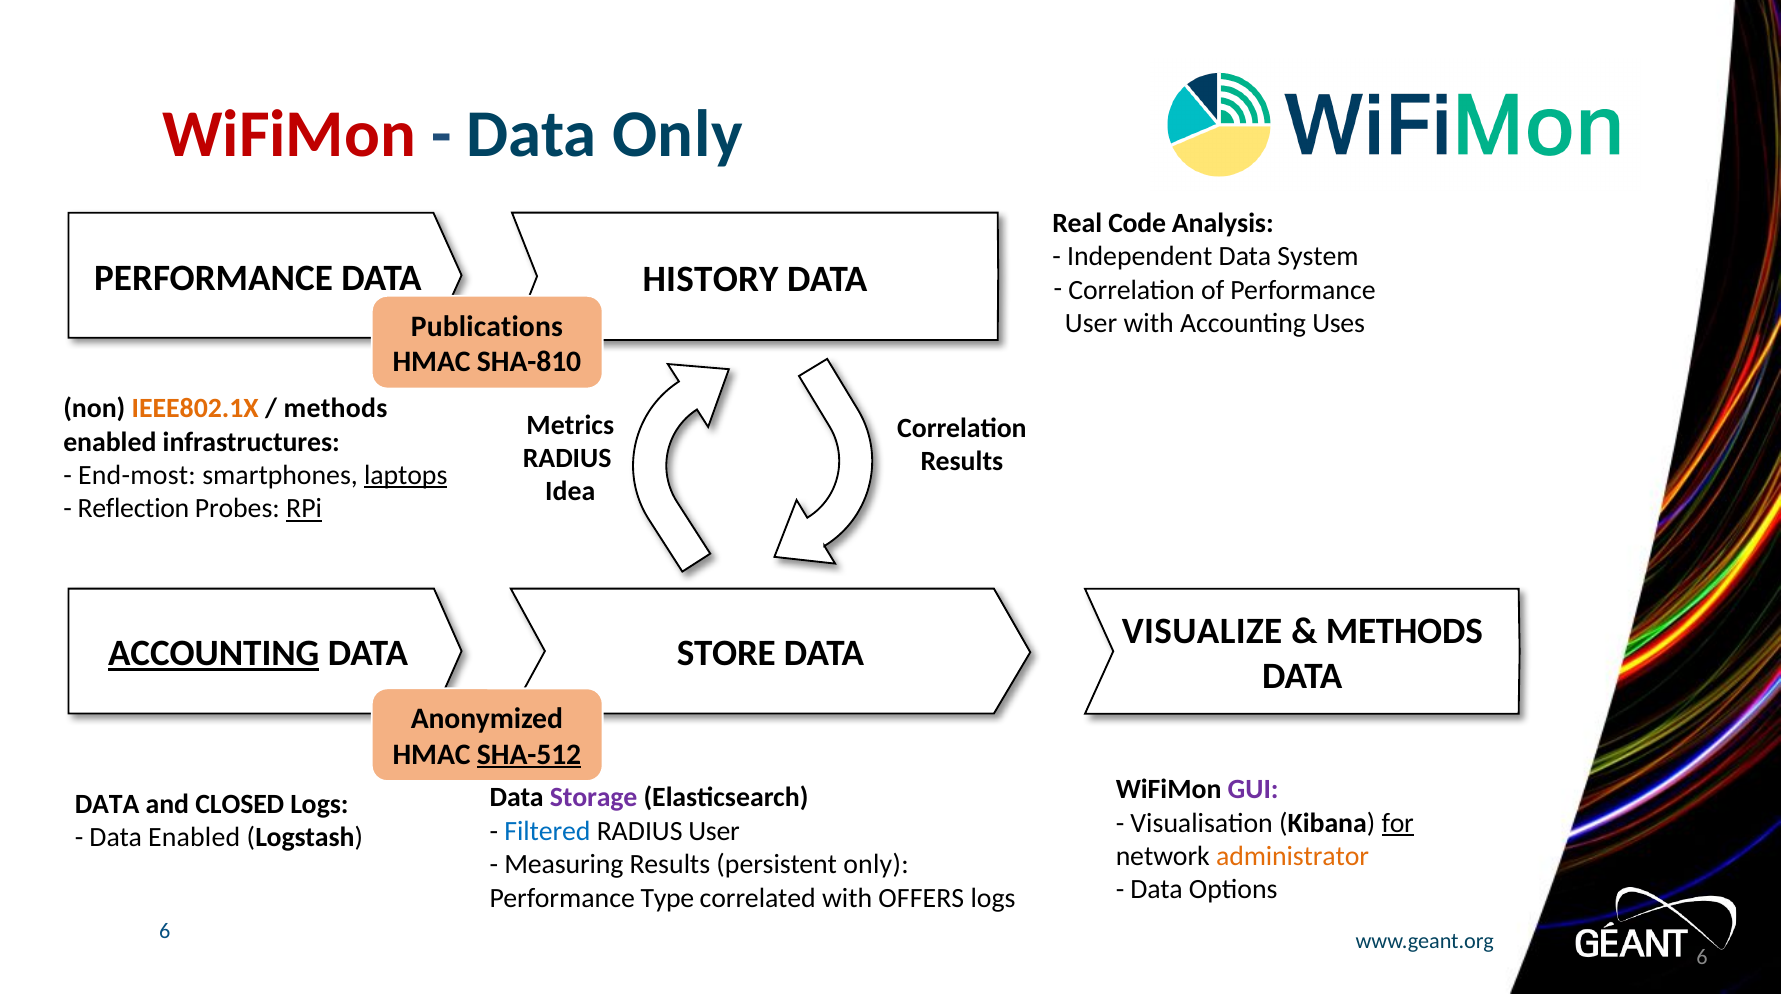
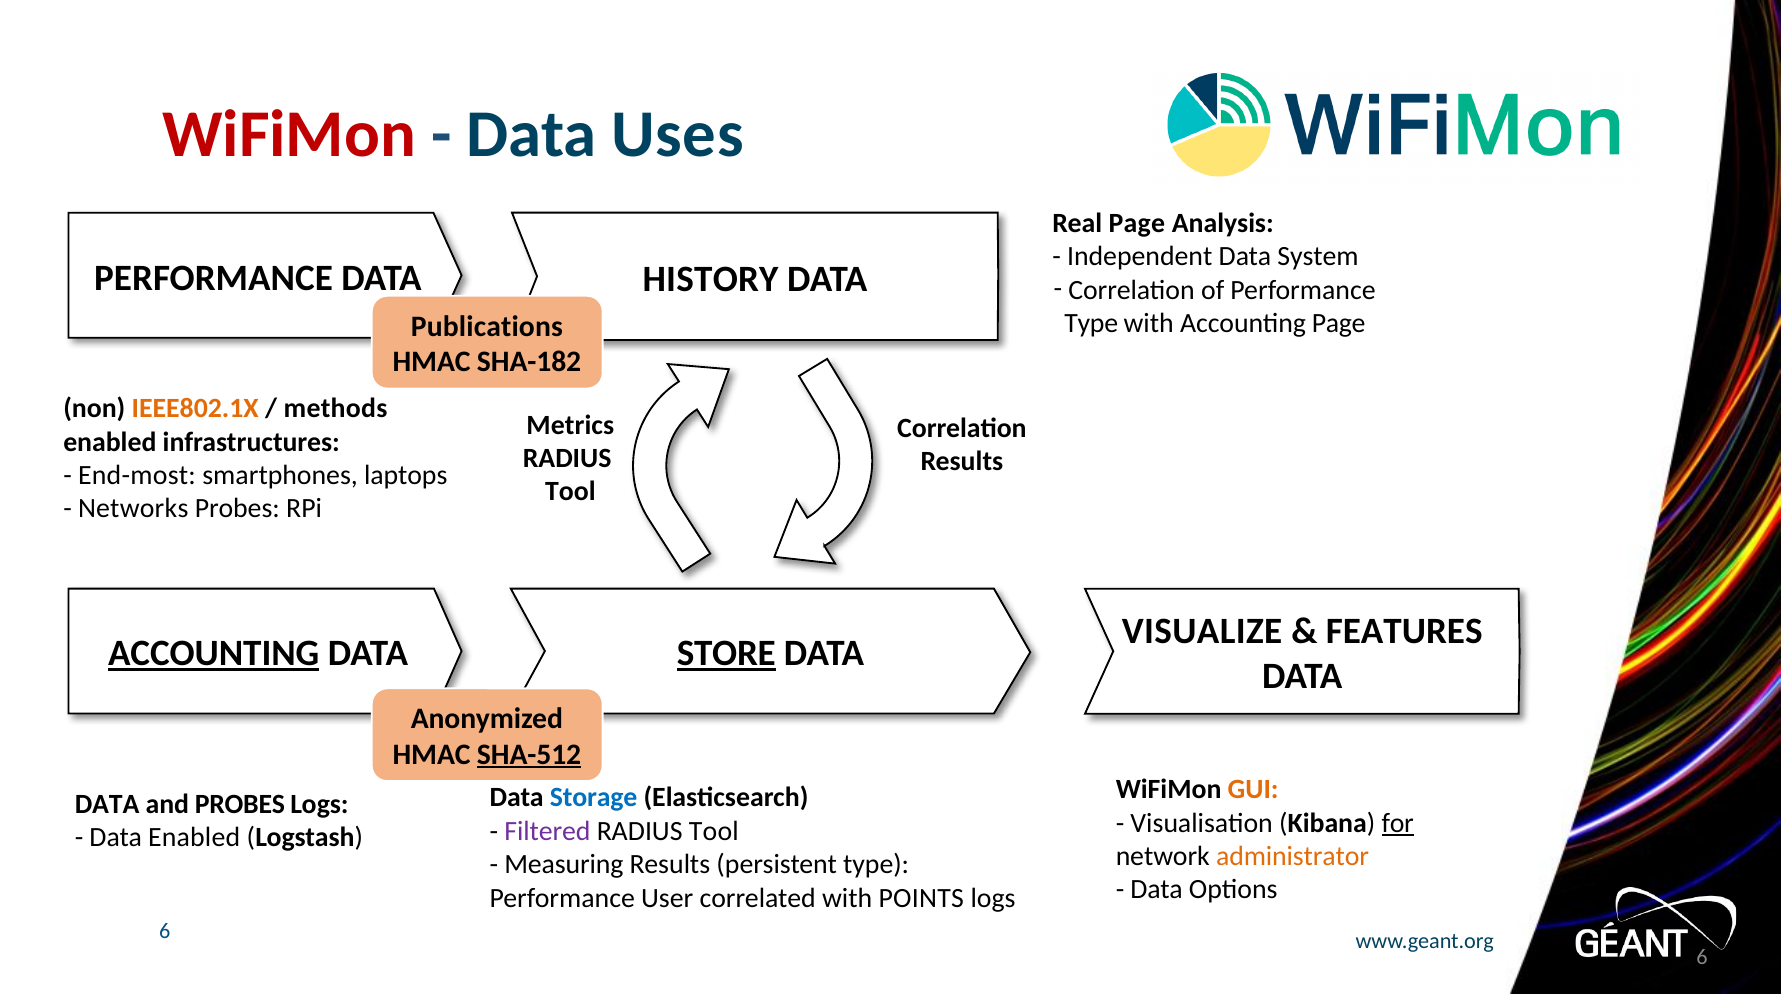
Data Only: Only -> Uses
Real Code: Code -> Page
User at (1091, 323): User -> Type
Accounting Uses: Uses -> Page
SHA-810: SHA-810 -> SHA-182
laptops underline: present -> none
Idea at (570, 492): Idea -> Tool
Reflection: Reflection -> Networks
RPi underline: present -> none
METHODS at (1404, 631): METHODS -> FEATURES
STORE underline: none -> present
GUI colour: purple -> orange
Storage colour: purple -> blue
and CLOSED: CLOSED -> PROBES
Filtered colour: blue -> purple
User at (714, 831): User -> Tool
persistent only: only -> type
Type: Type -> User
OFFERS: OFFERS -> POINTS
